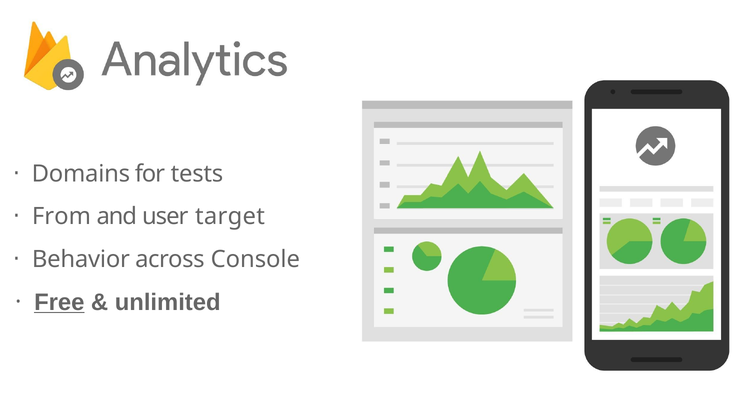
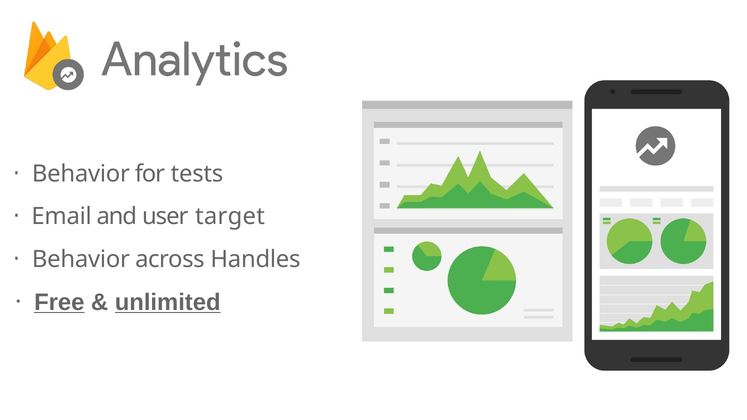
Domains at (81, 174): Domains -> Behavior
From: From -> Email
Console: Console -> Handles
unlimited underline: none -> present
